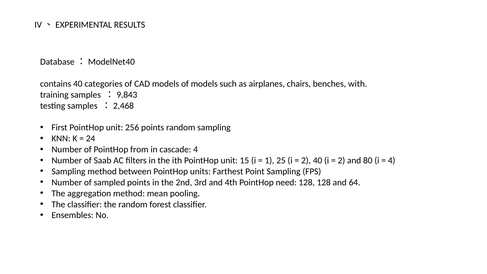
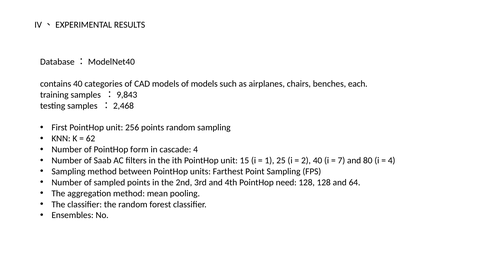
with: with -> each
24: 24 -> 62
from: from -> form
2 at (341, 160): 2 -> 7
